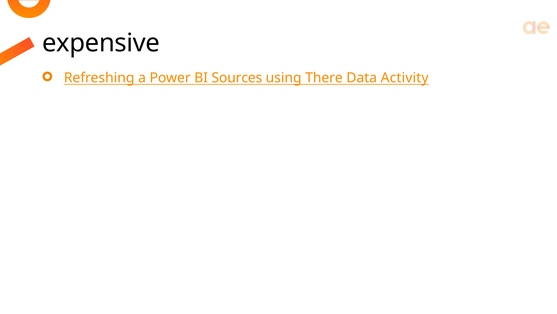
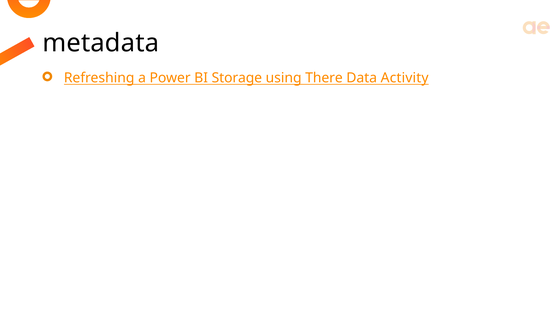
expensive: expensive -> metadata
Sources: Sources -> Storage
